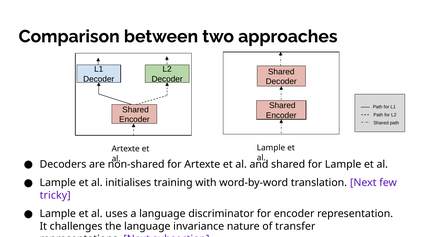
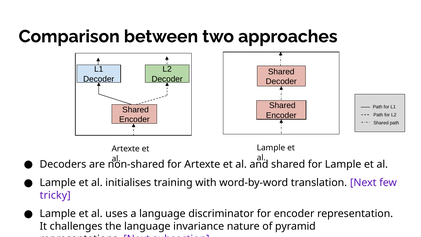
transfer: transfer -> pyramid
